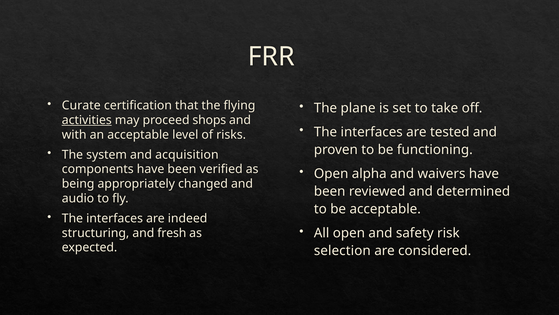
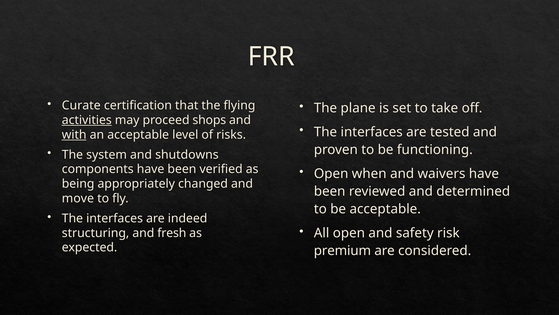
with underline: none -> present
acquisition: acquisition -> shutdowns
alpha: alpha -> when
audio: audio -> move
selection: selection -> premium
